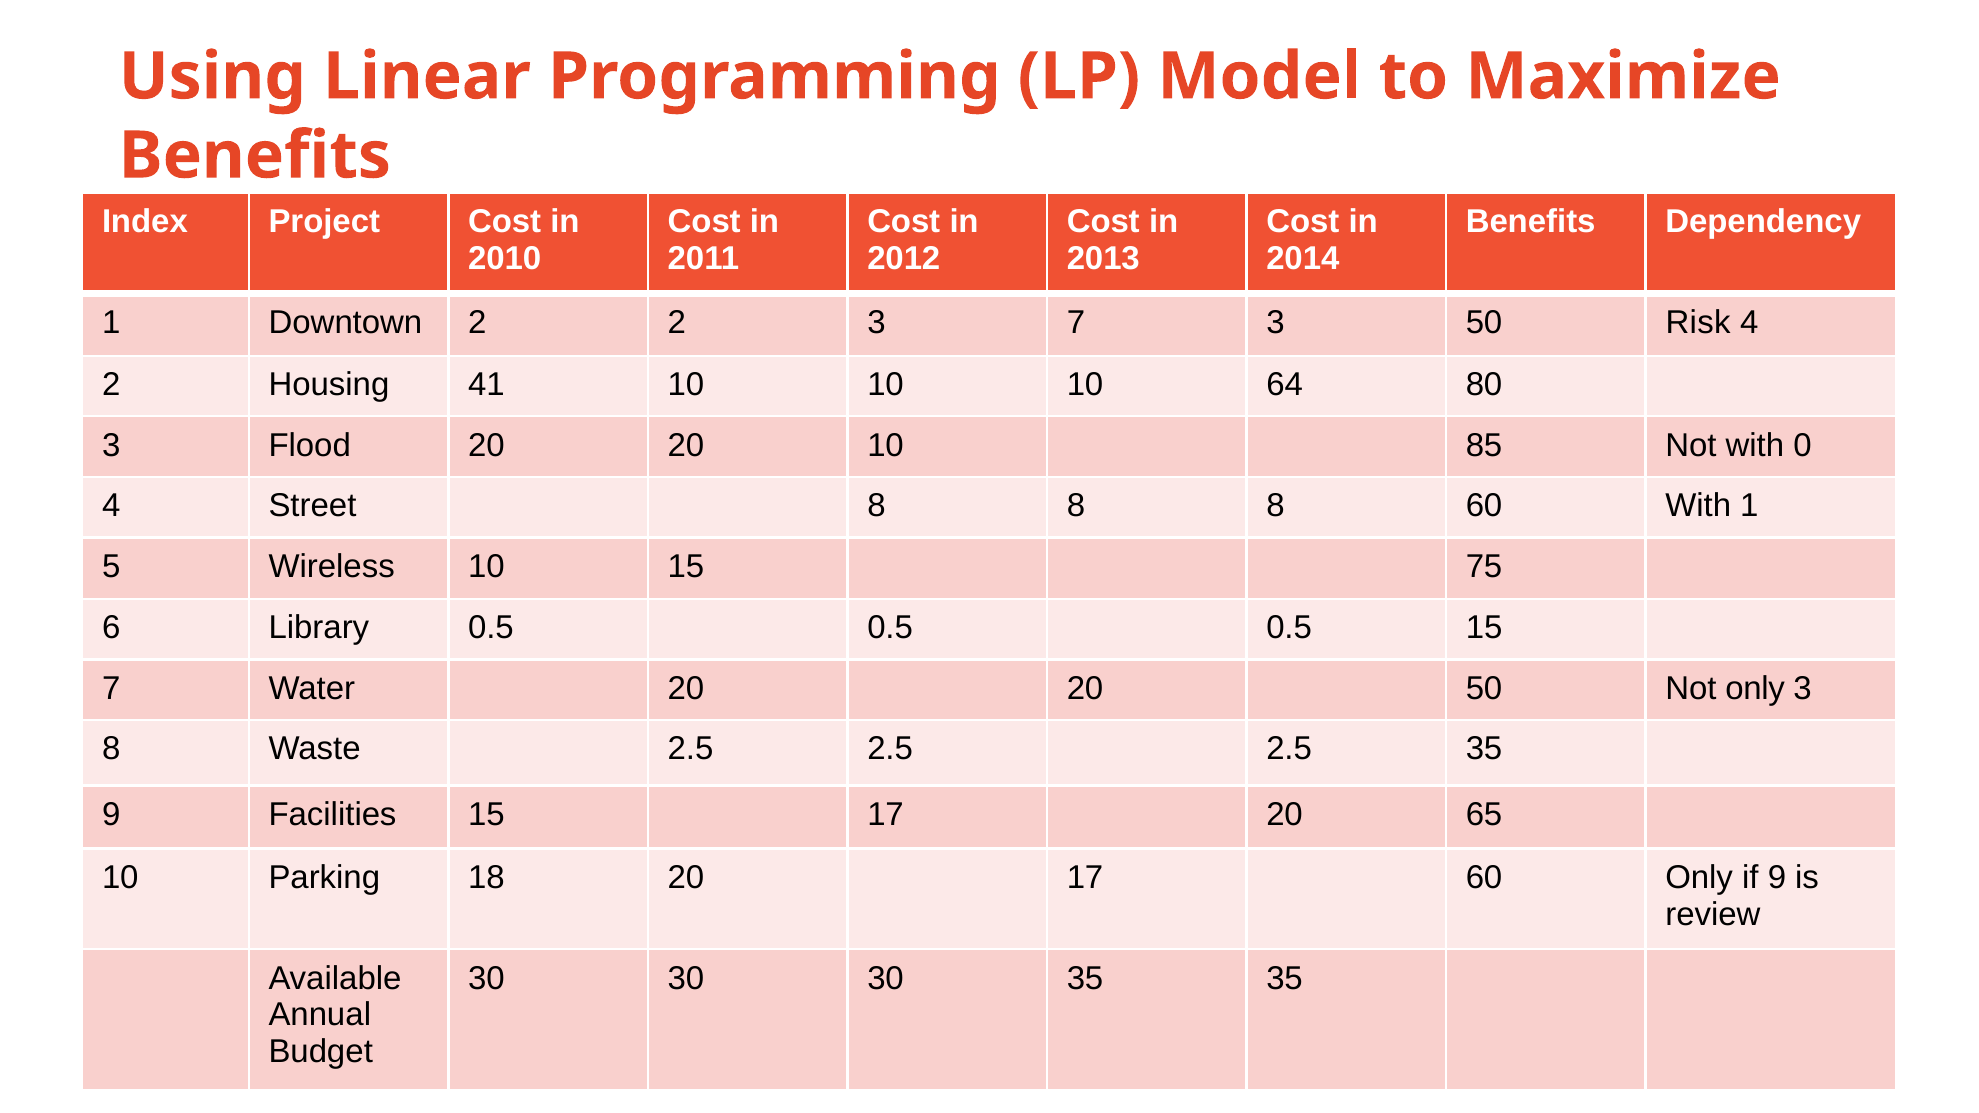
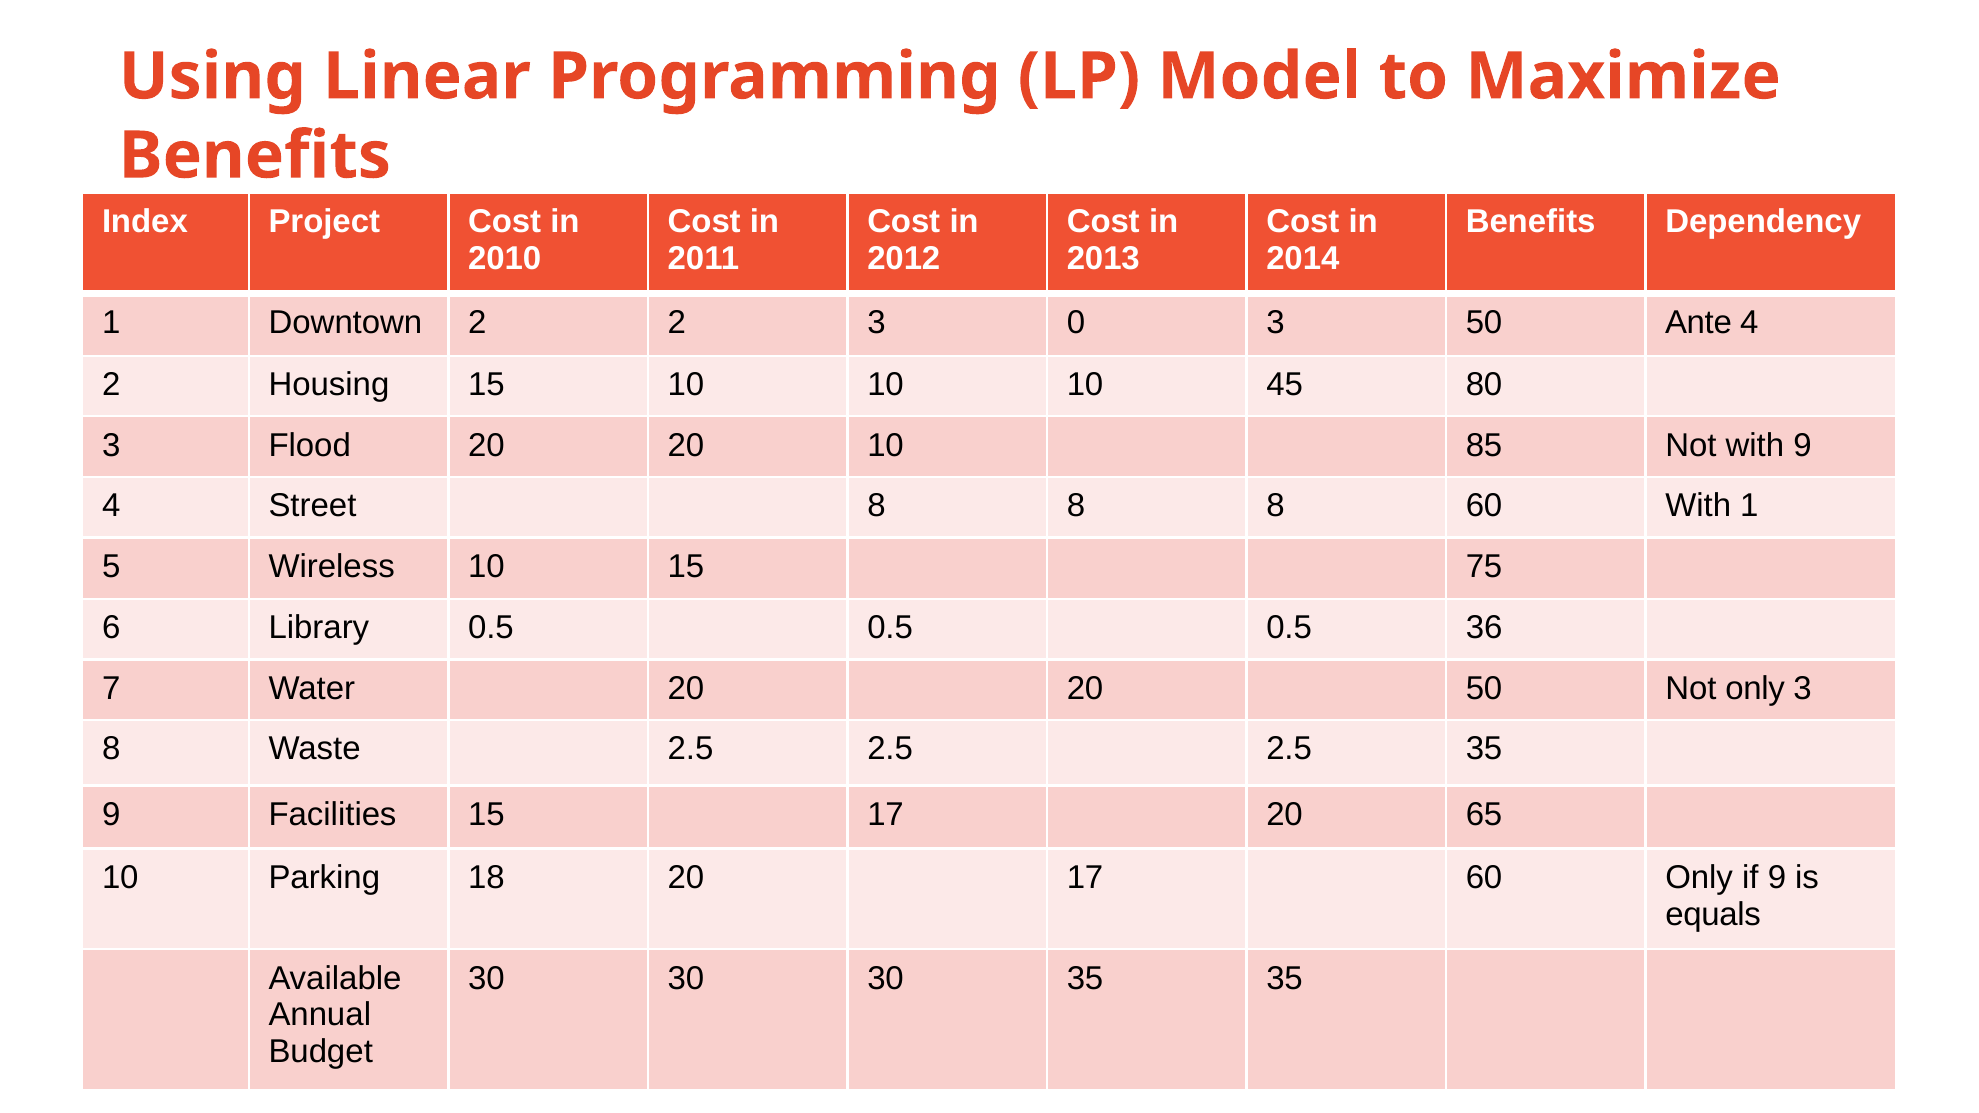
3 7: 7 -> 0
Risk: Risk -> Ante
Housing 41: 41 -> 15
64: 64 -> 45
with 0: 0 -> 9
0.5 15: 15 -> 36
review: review -> equals
